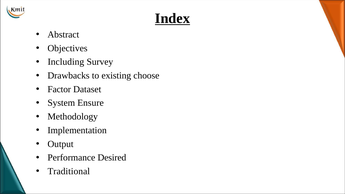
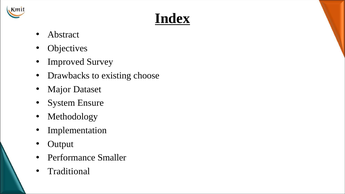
Including: Including -> Improved
Factor: Factor -> Major
Desired: Desired -> Smaller
